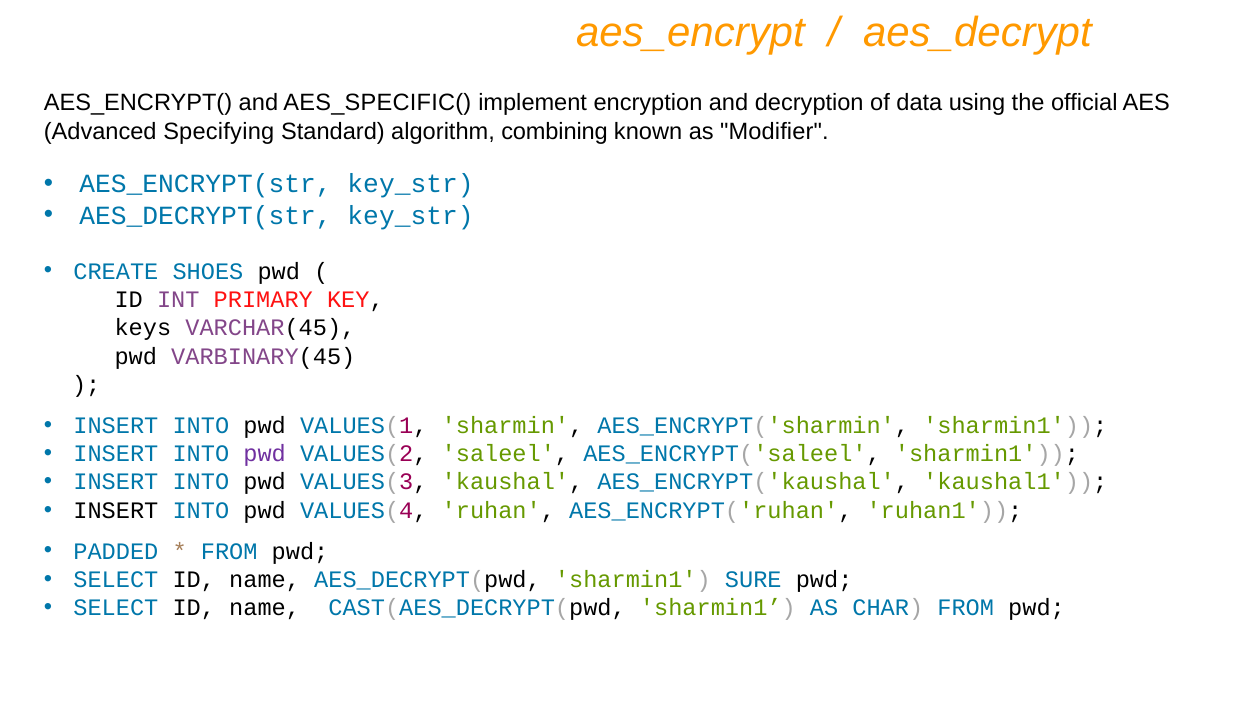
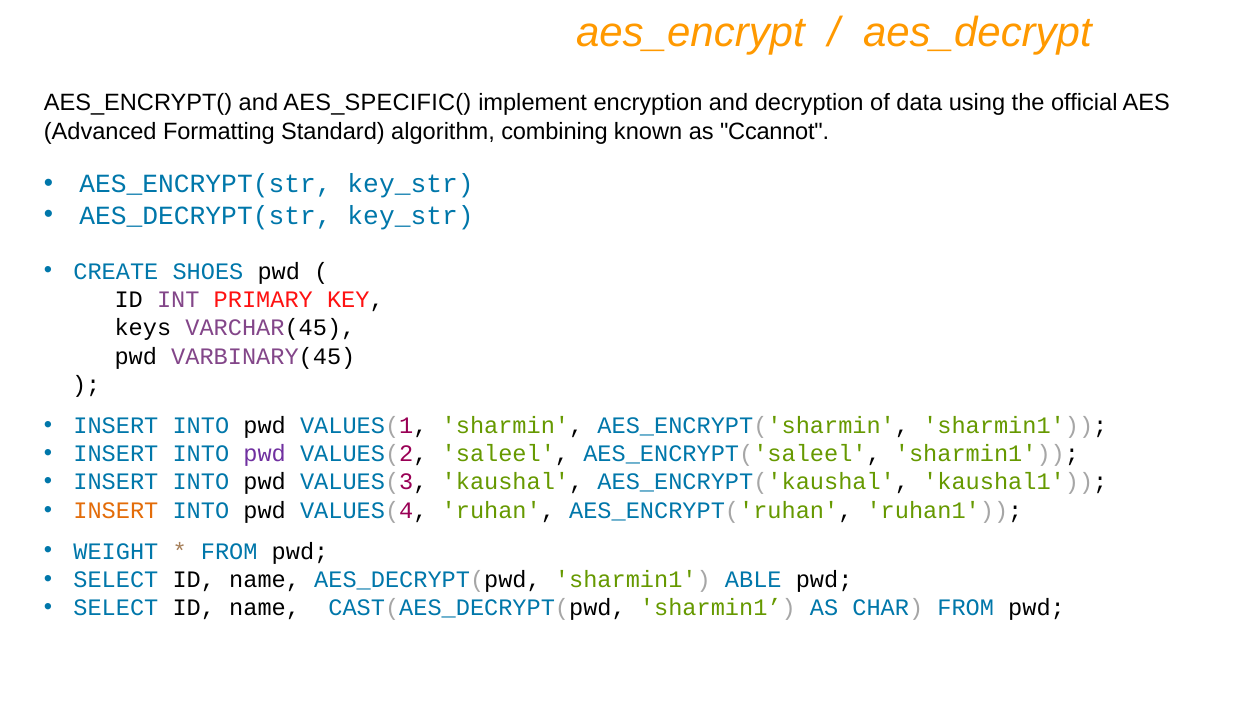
Specifying: Specifying -> Formatting
Modifier: Modifier -> Ccannot
INSERT at (116, 511) colour: black -> orange
PADDED: PADDED -> WEIGHT
SURE: SURE -> ABLE
